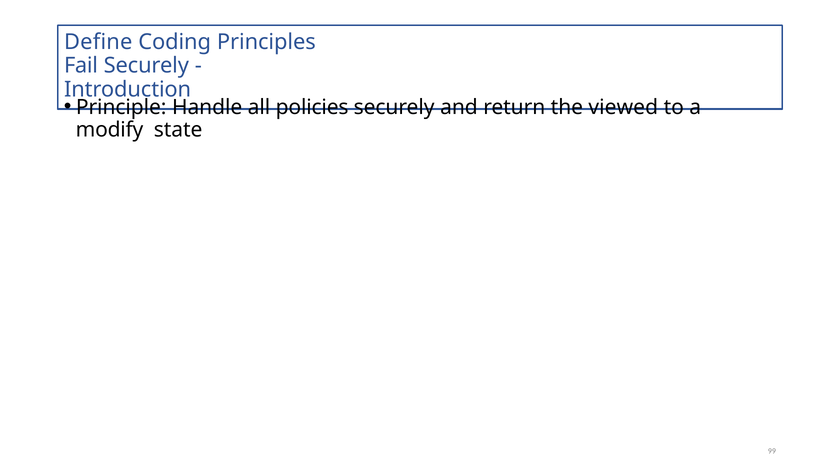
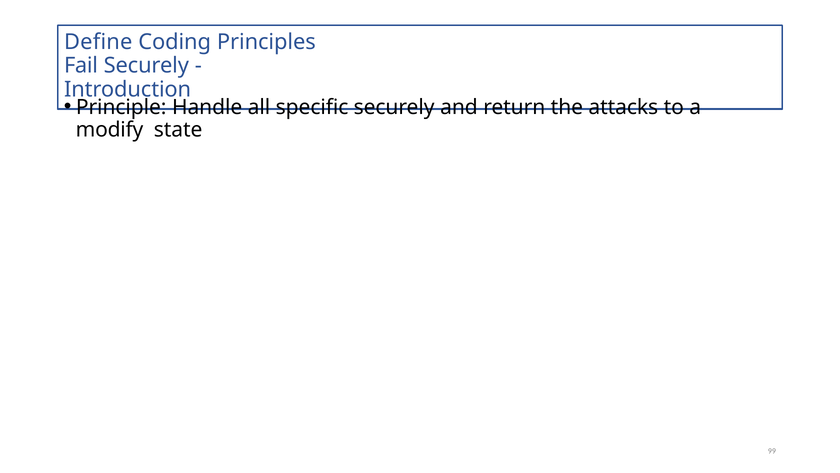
policies: policies -> specific
viewed: viewed -> attacks
